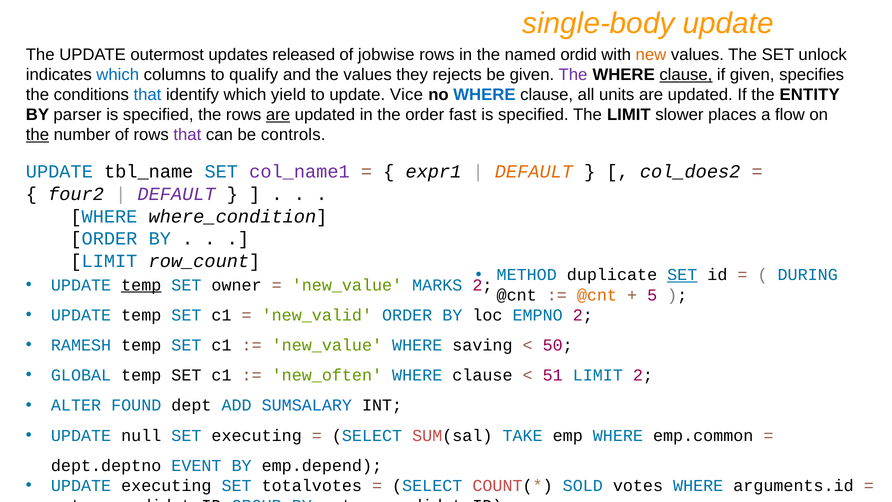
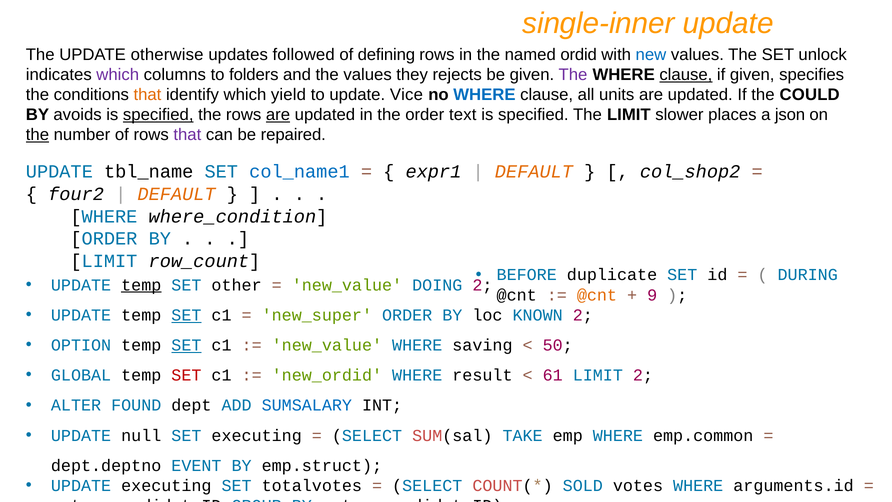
single-body: single-body -> single-inner
outermost: outermost -> otherwise
released: released -> followed
jobwise: jobwise -> defining
new colour: orange -> blue
which at (118, 75) colour: blue -> purple
qualify: qualify -> folders
that at (147, 95) colour: blue -> orange
ENTITY: ENTITY -> COULD
parser: parser -> avoids
specified at (158, 115) underline: none -> present
fast: fast -> text
flow: flow -> json
controls: controls -> repaired
col_name1 colour: purple -> blue
col_does2: col_does2 -> col_shop2
DEFAULT at (177, 194) colour: purple -> orange
METHOD: METHOD -> BEFORE
SET at (682, 275) underline: present -> none
owner: owner -> other
MARKS: MARKS -> DOING
5: 5 -> 9
SET at (186, 315) underline: none -> present
new_valid: new_valid -> new_super
EMPNO: EMPNO -> KNOWN
RAMESH: RAMESH -> OPTION
SET at (186, 345) underline: none -> present
SET at (186, 375) colour: black -> red
new_often: new_often -> new_ordid
clause at (482, 375): clause -> result
51: 51 -> 61
emp.depend: emp.depend -> emp.struct
